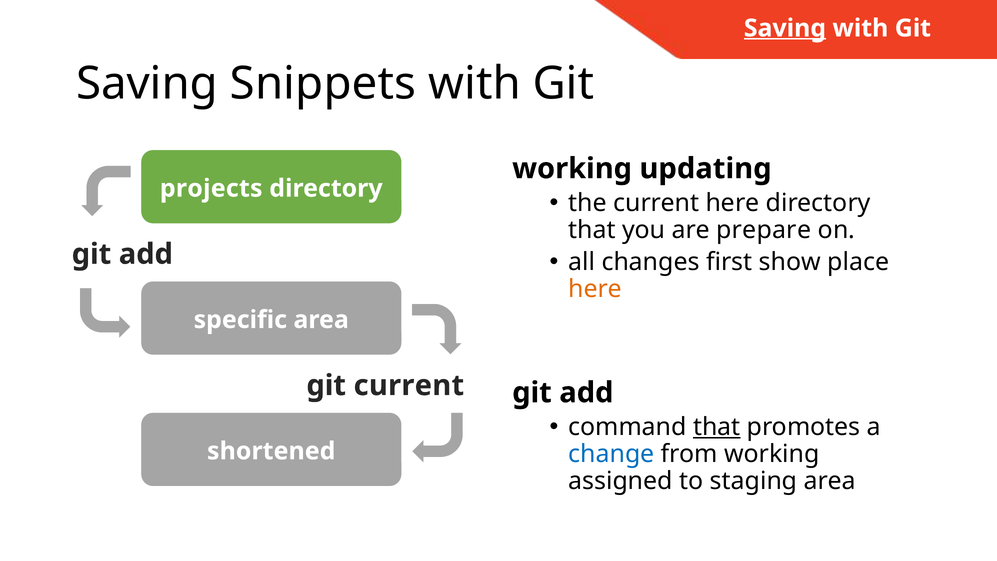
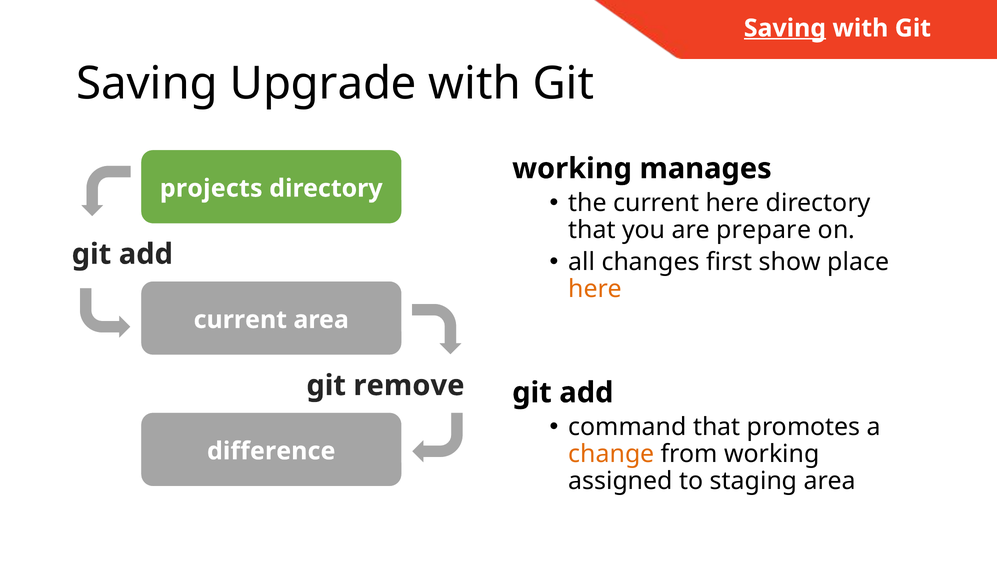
Snippets: Snippets -> Upgrade
updating: updating -> manages
specific at (240, 320): specific -> current
git current: current -> remove
that at (717, 427) underline: present -> none
shortened: shortened -> difference
change colour: blue -> orange
